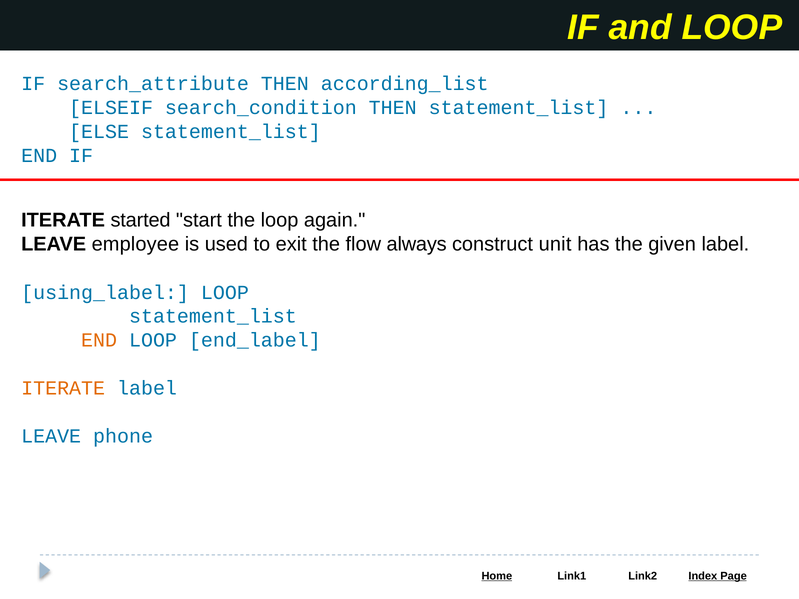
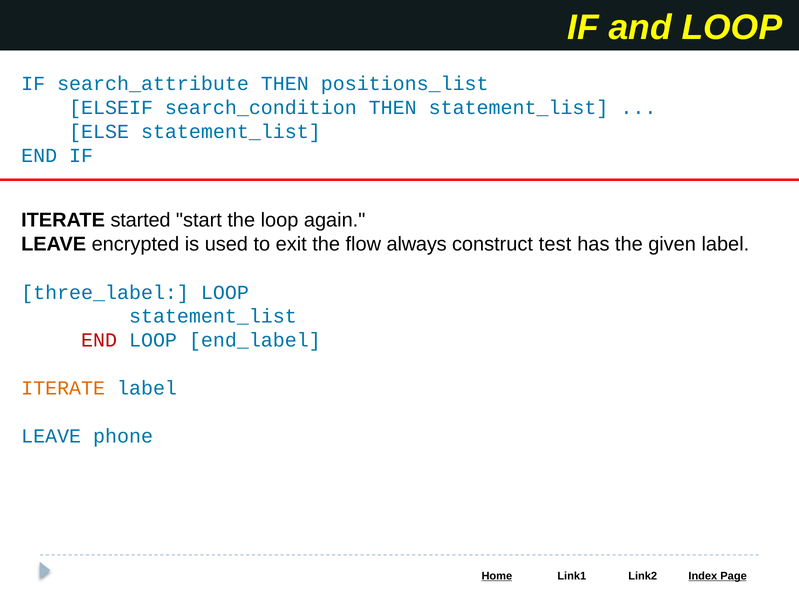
according_list: according_list -> positions_list
employee: employee -> encrypted
unit: unit -> test
using_label: using_label -> three_label
END at (99, 341) colour: orange -> red
